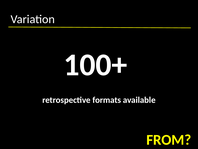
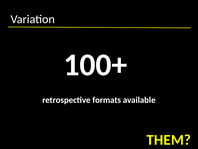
FROM: FROM -> THEM
